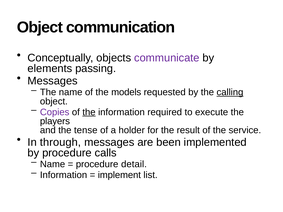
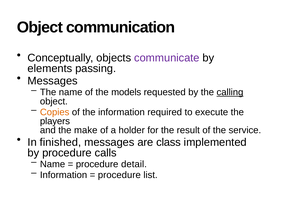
Copies colour: purple -> orange
the at (89, 112) underline: present -> none
tense: tense -> make
through: through -> finished
been: been -> class
implement at (119, 175): implement -> procedure
